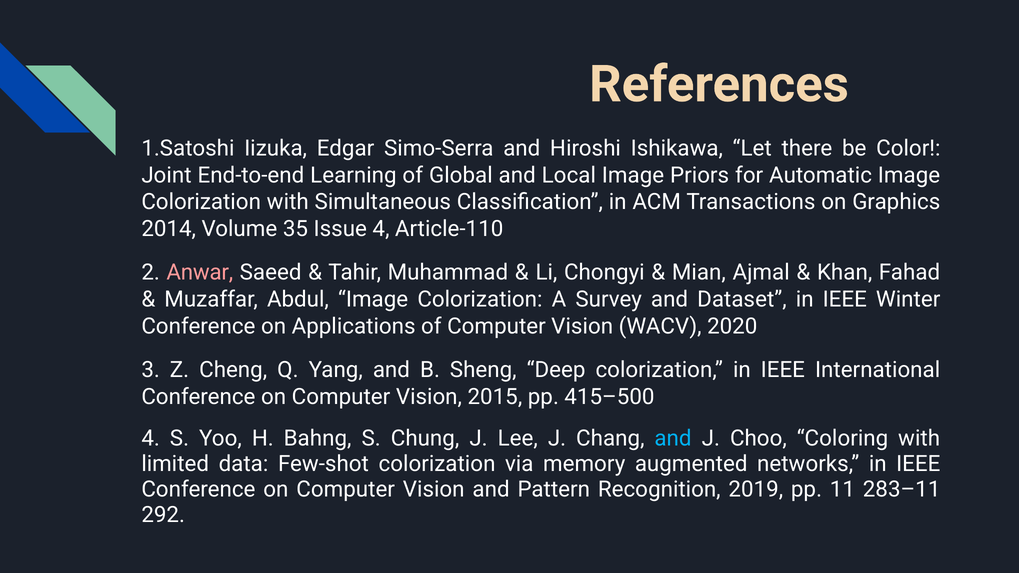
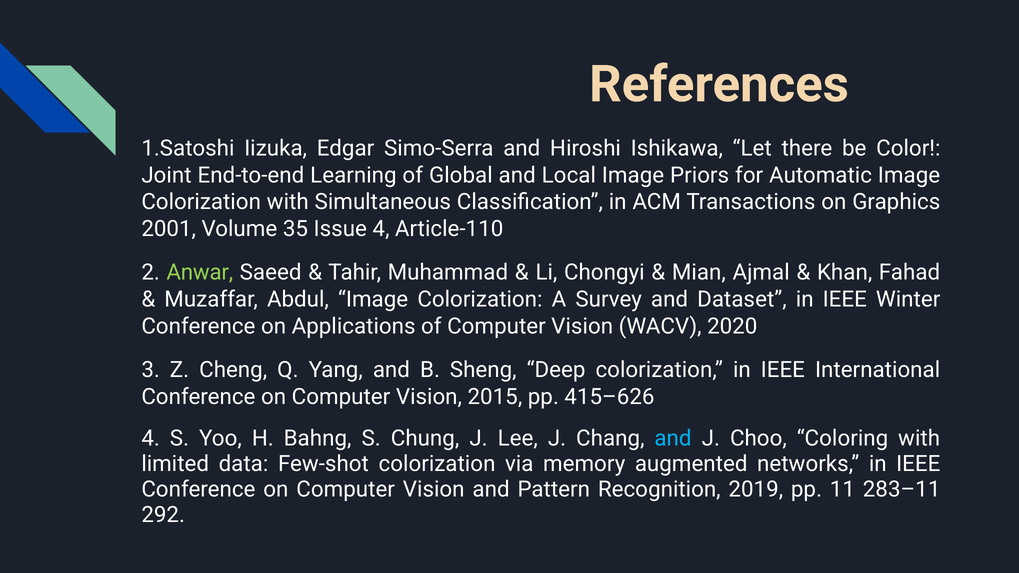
2014: 2014 -> 2001
Anwar colour: pink -> light green
415–500: 415–500 -> 415–626
